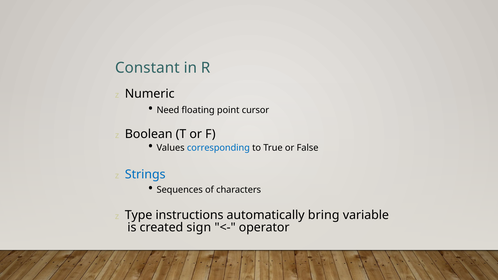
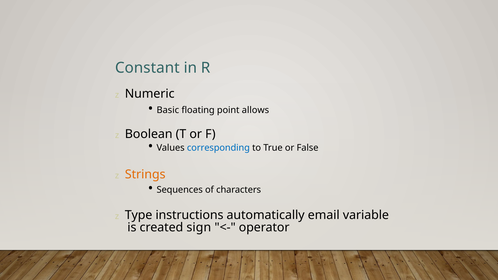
Need: Need -> Basic
cursor: cursor -> allows
Strings colour: blue -> orange
bring: bring -> email
